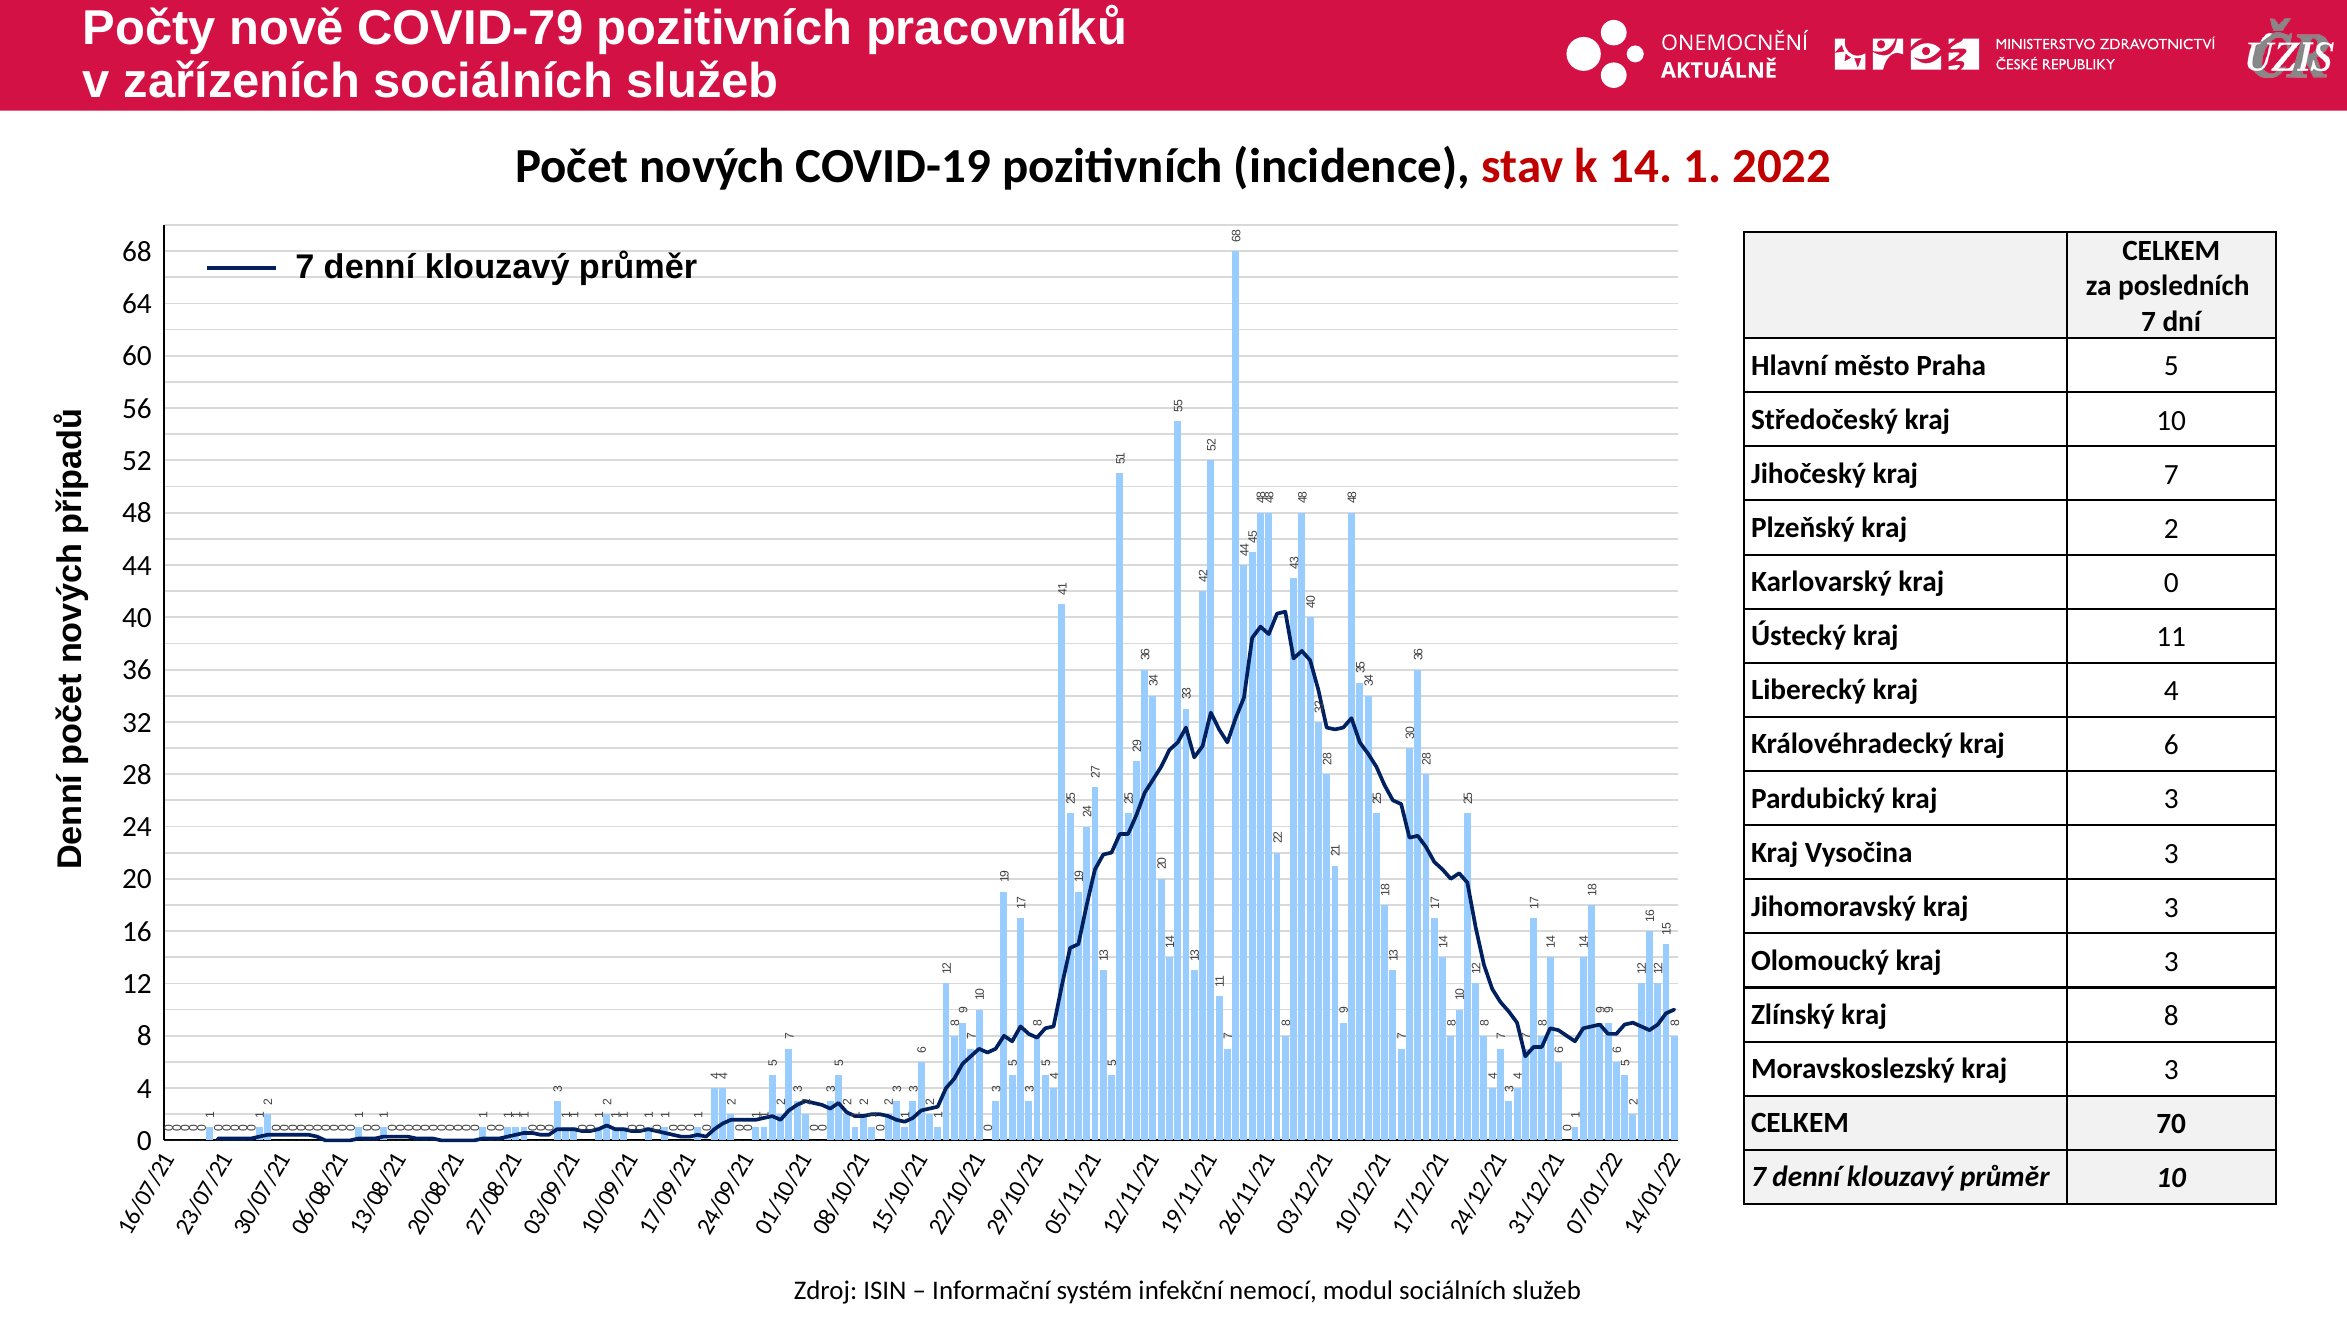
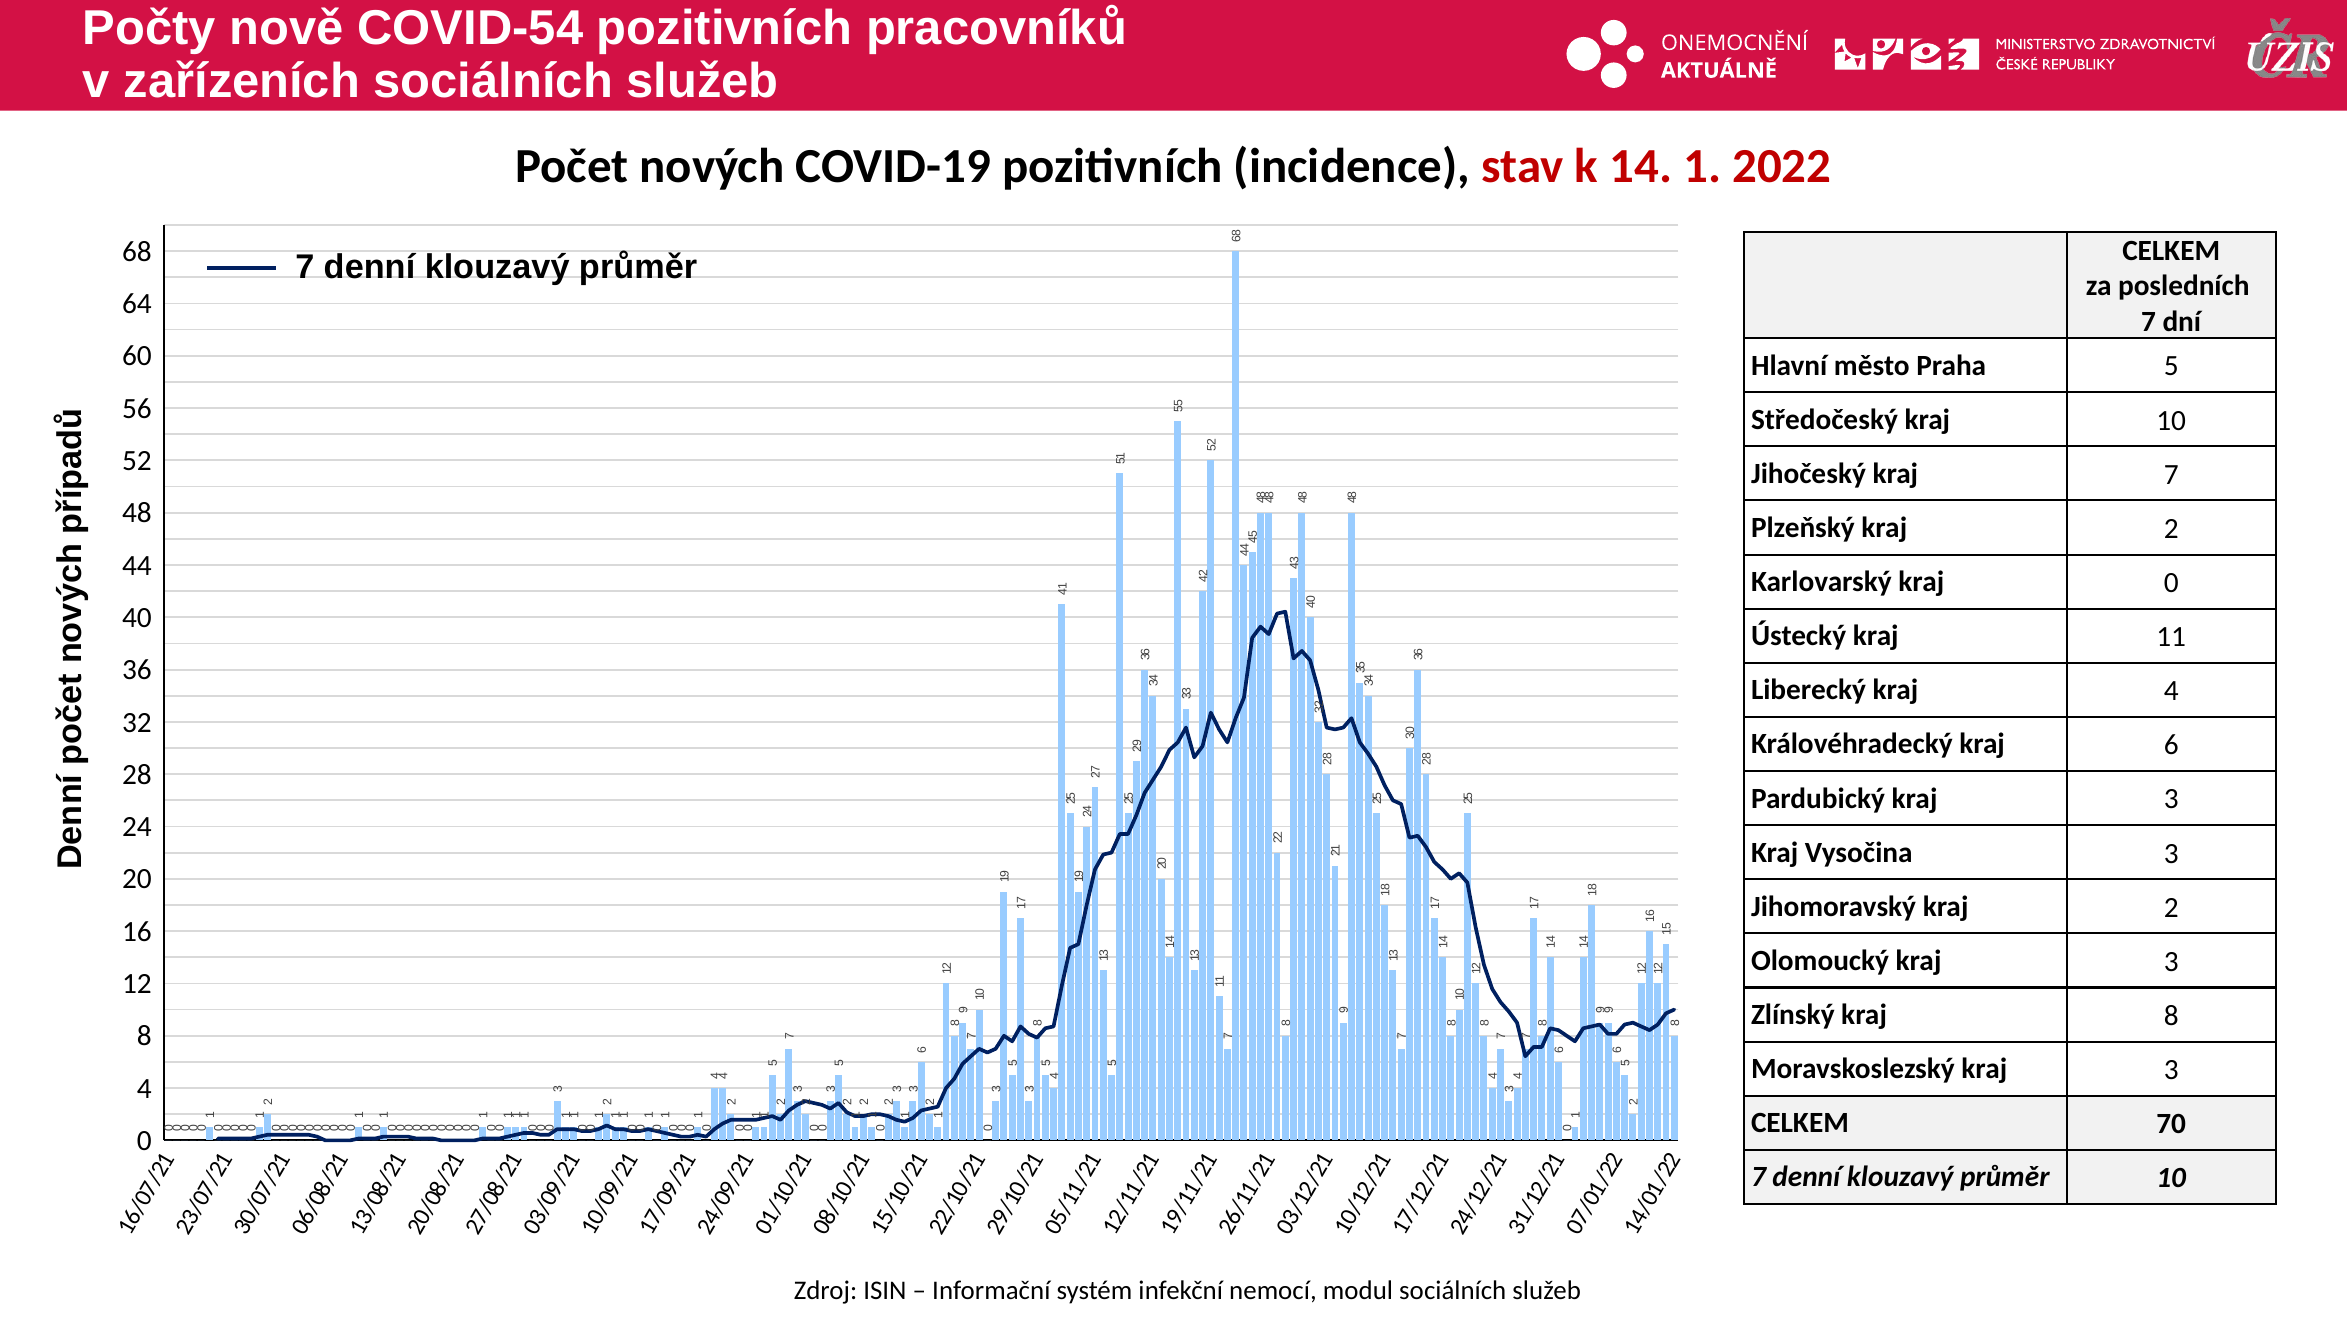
COVID-79: COVID-79 -> COVID-54
Jihomoravský kraj 3: 3 -> 2
